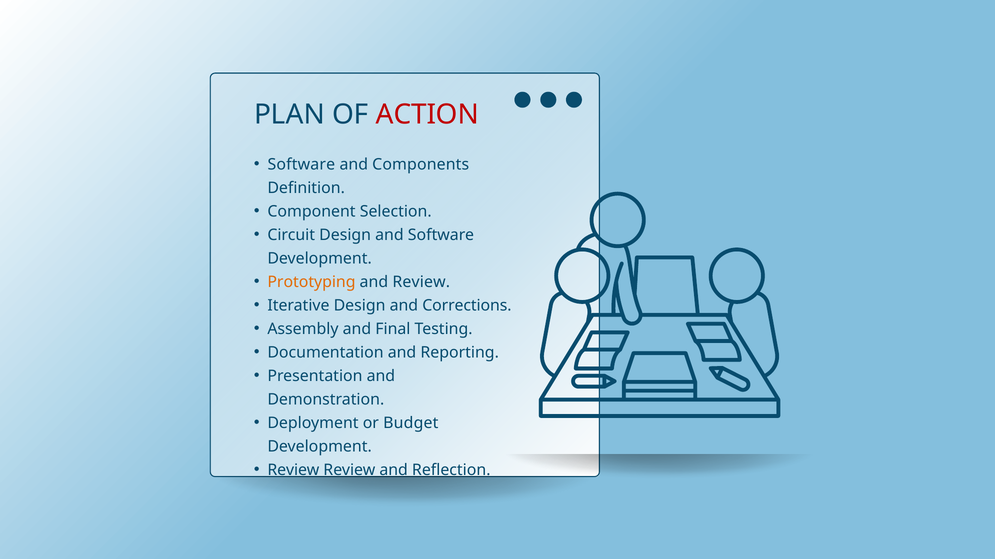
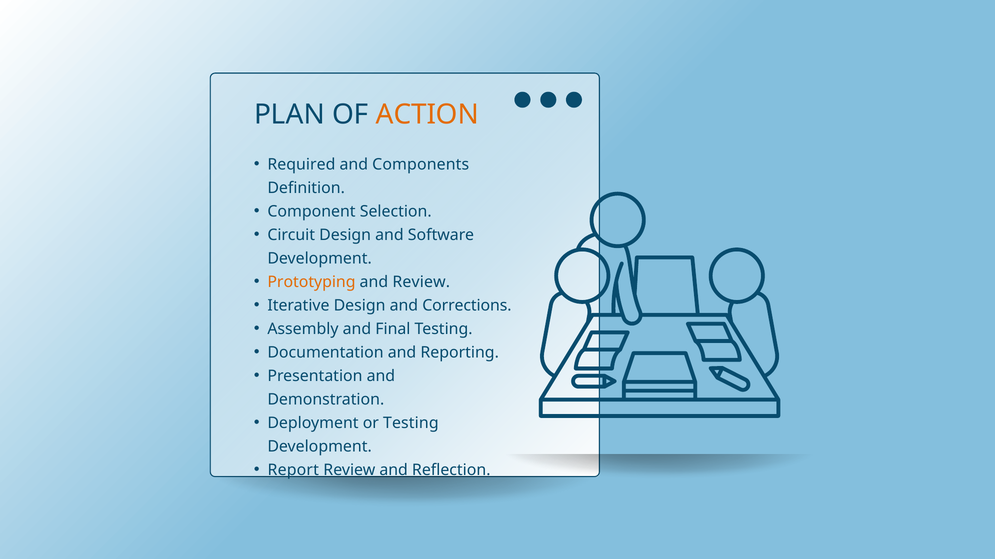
ACTION colour: red -> orange
Software at (301, 165): Software -> Required
or Budget: Budget -> Testing
Review at (293, 471): Review -> Report
